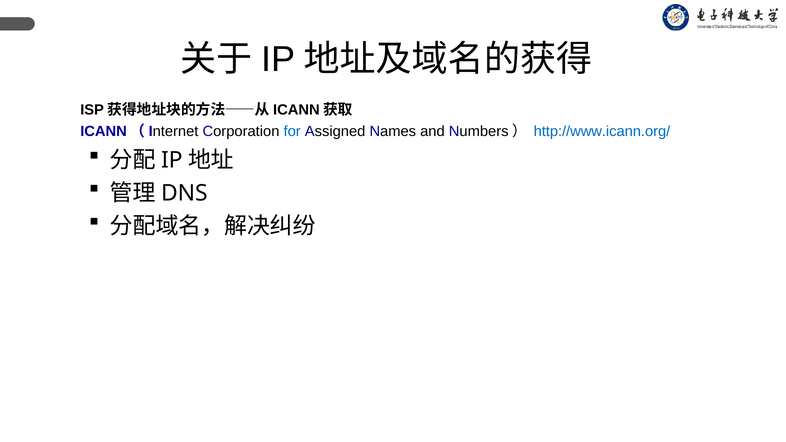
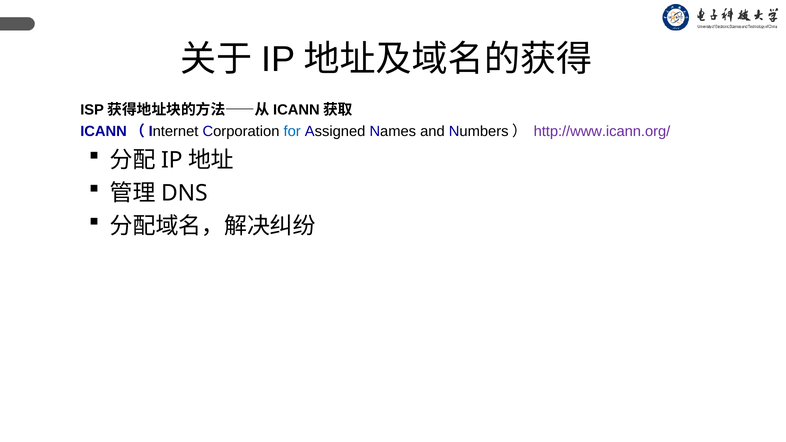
http://www.icann.org/ colour: blue -> purple
